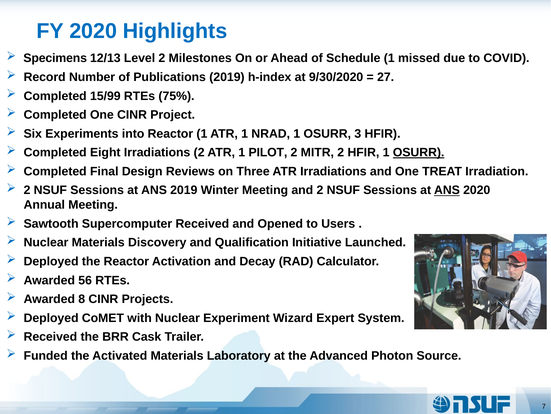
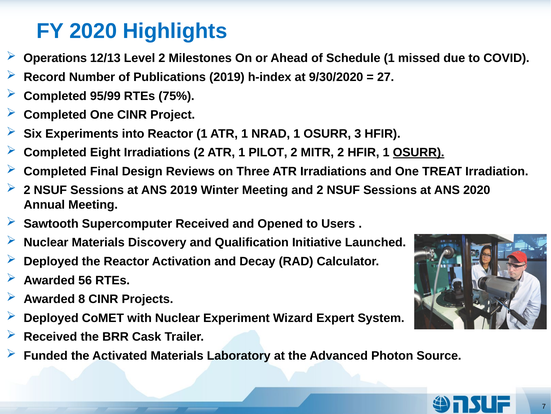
Specimens: Specimens -> Operations
15/99: 15/99 -> 95/99
ANS at (447, 190) underline: present -> none
